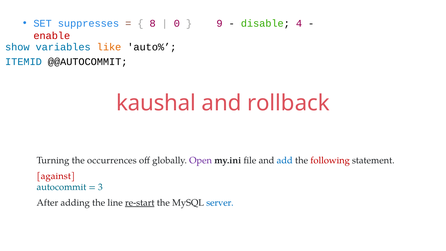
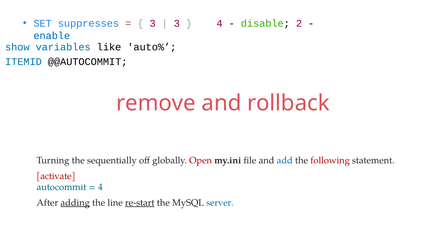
8 at (153, 23): 8 -> 3
0 at (177, 23): 0 -> 3
9 at (220, 23): 9 -> 4
4: 4 -> 2
enable colour: red -> blue
like colour: orange -> black
kaushal: kaushal -> remove
occurrences: occurrences -> sequentially
Open colour: purple -> red
against: against -> activate
3 at (100, 187): 3 -> 4
adding underline: none -> present
